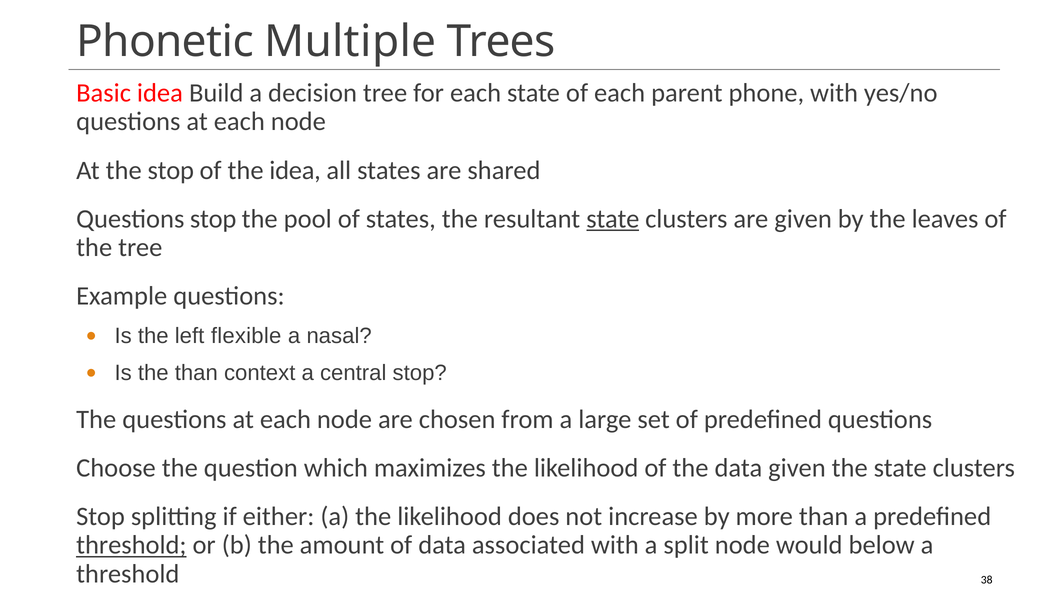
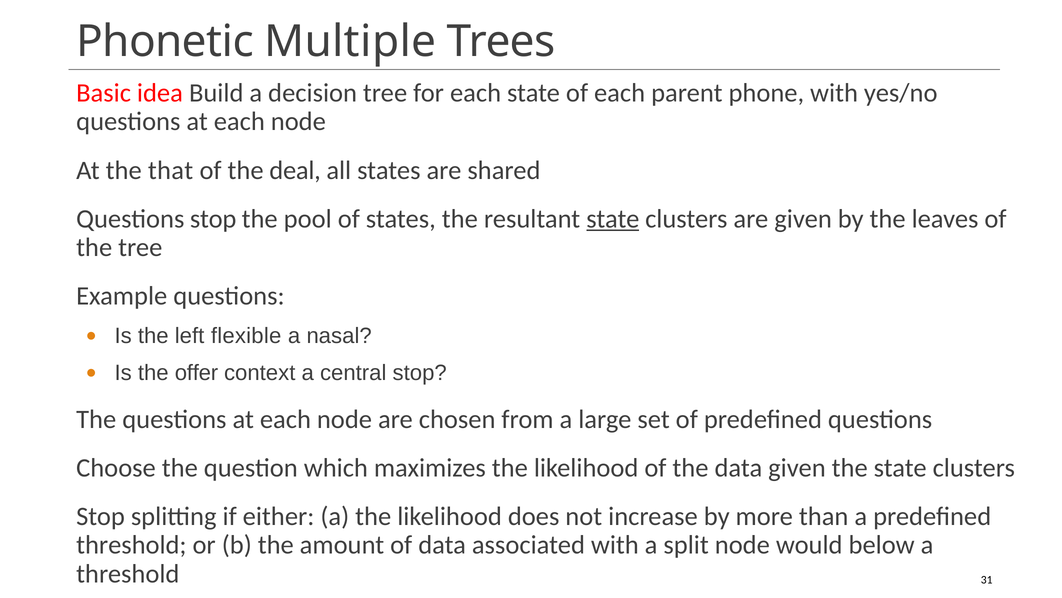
the stop: stop -> that
the idea: idea -> deal
the than: than -> offer
threshold at (131, 545) underline: present -> none
38: 38 -> 31
